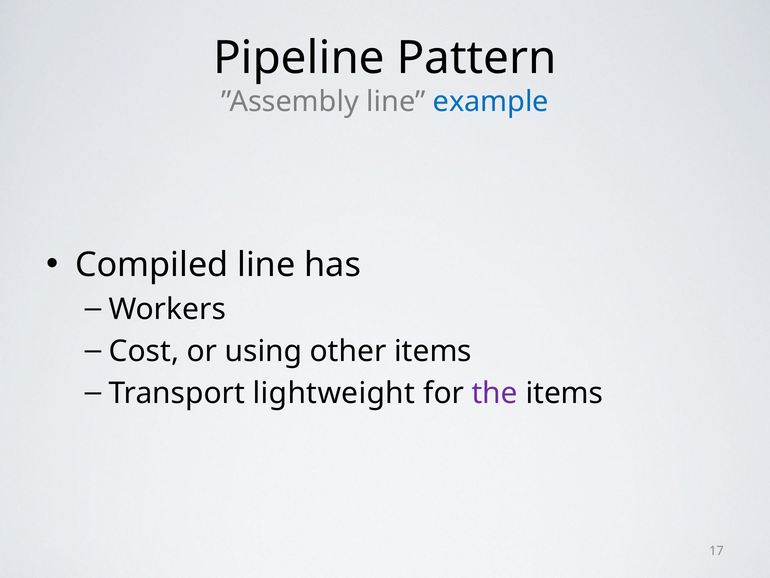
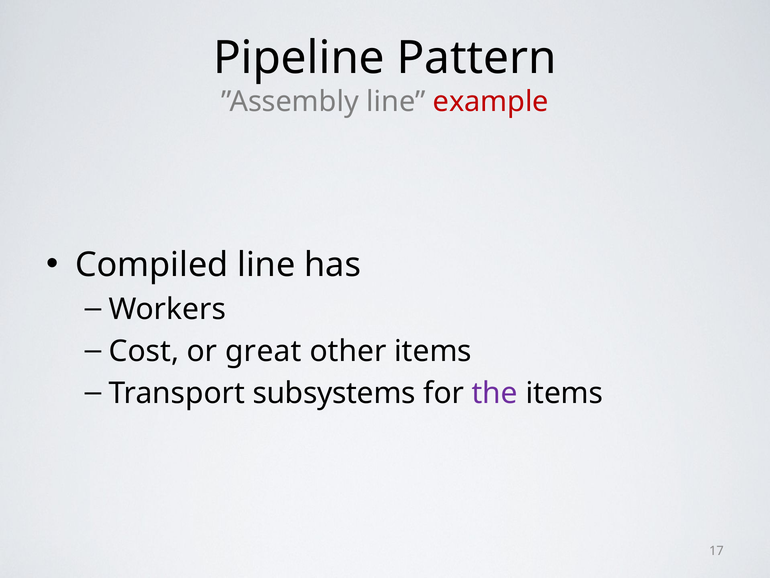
example colour: blue -> red
using: using -> great
lightweight: lightweight -> subsystems
